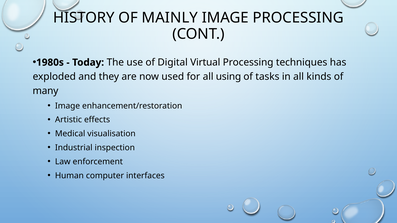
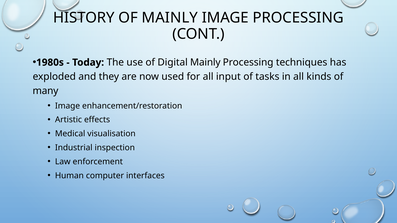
Digital Virtual: Virtual -> Mainly
using: using -> input
